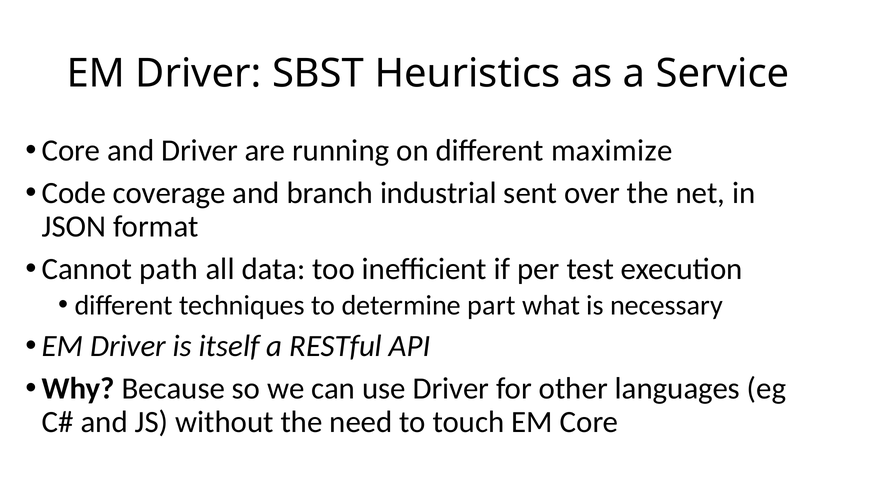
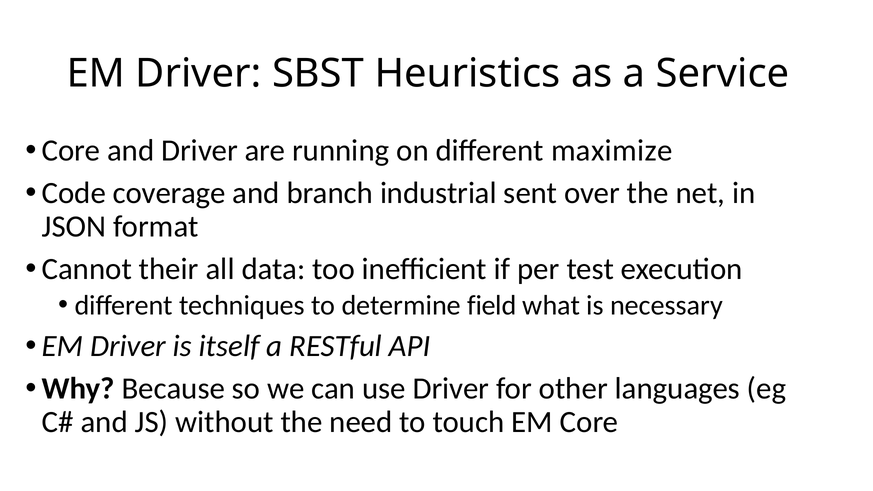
path: path -> their
part: part -> field
